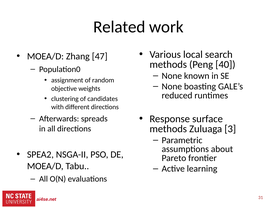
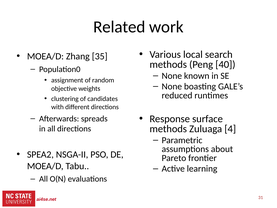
47: 47 -> 35
3: 3 -> 4
